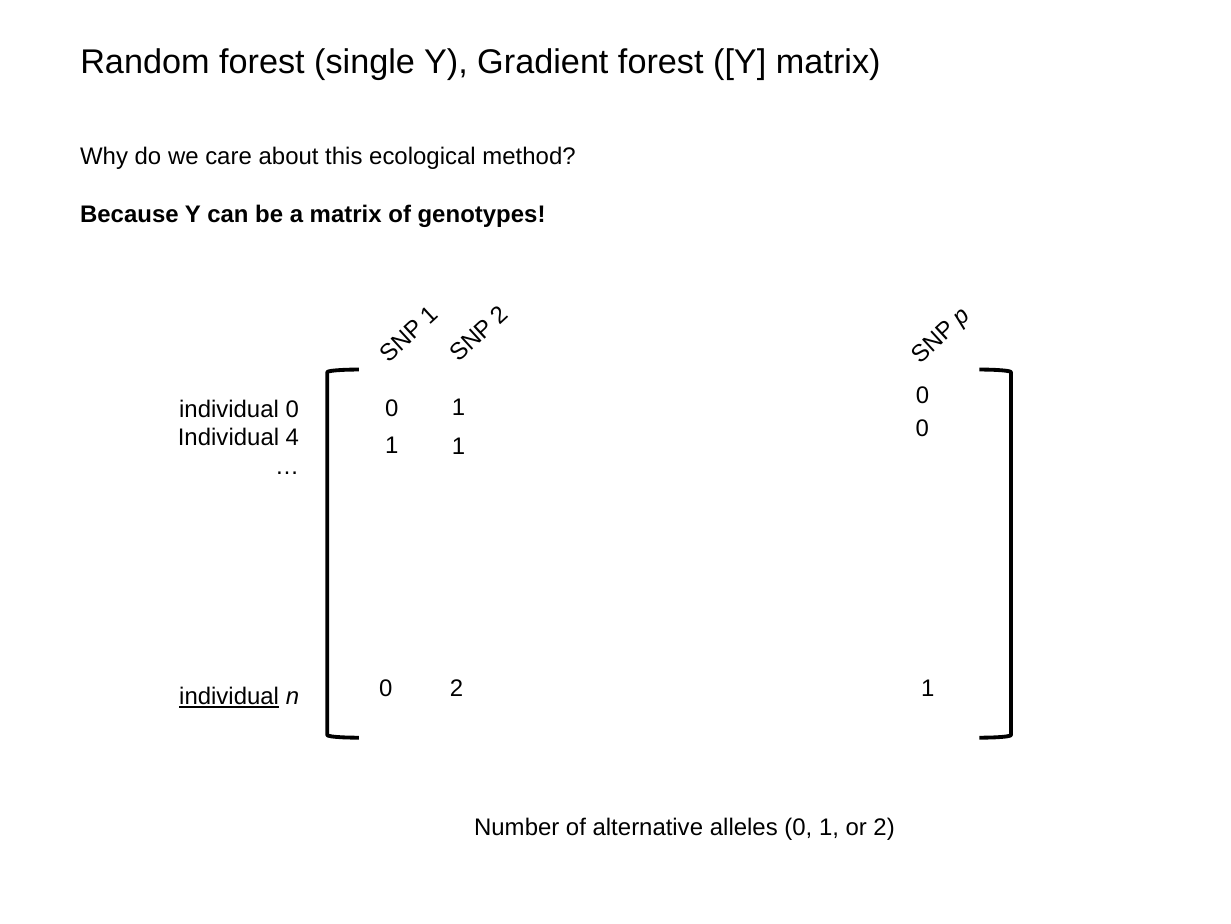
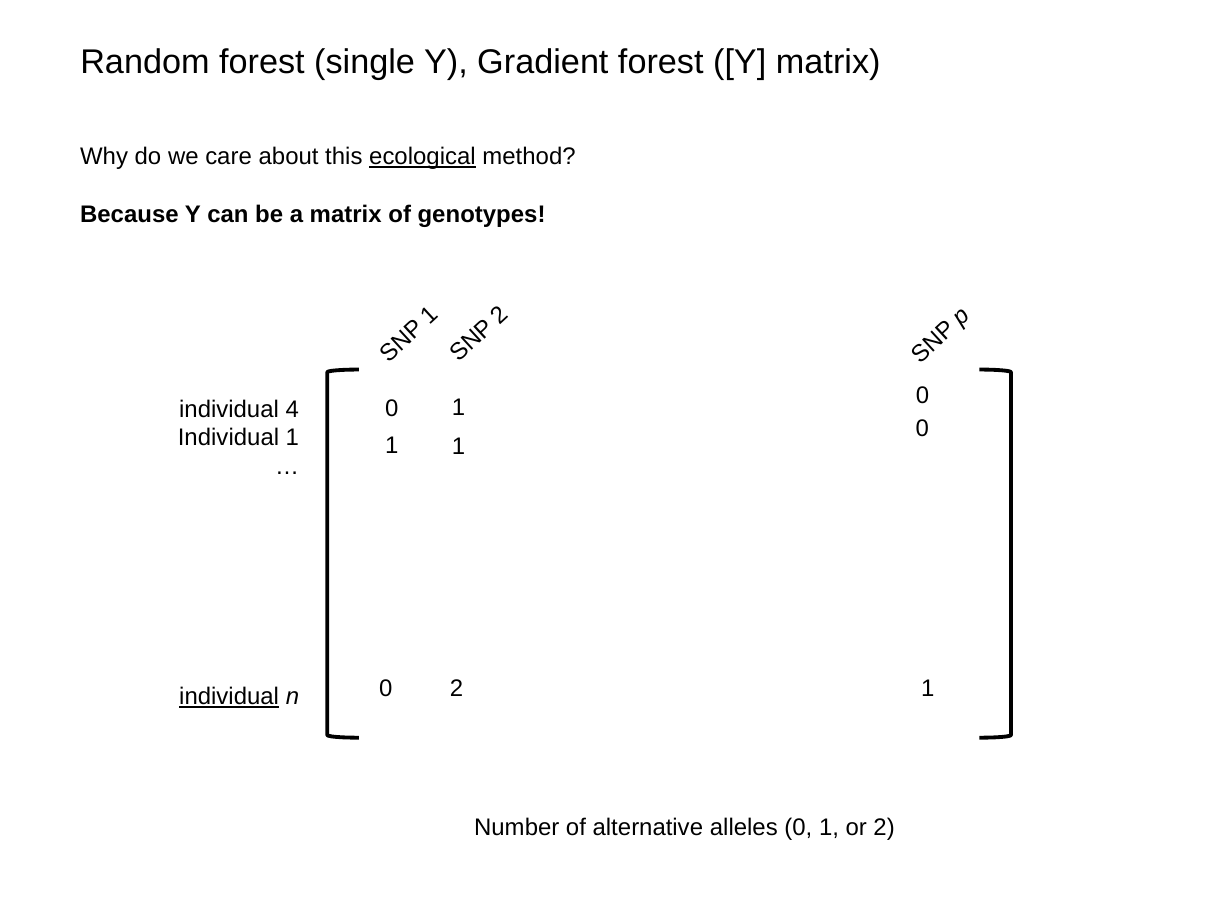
ecological underline: none -> present
individual 0: 0 -> 4
Individual 4: 4 -> 1
